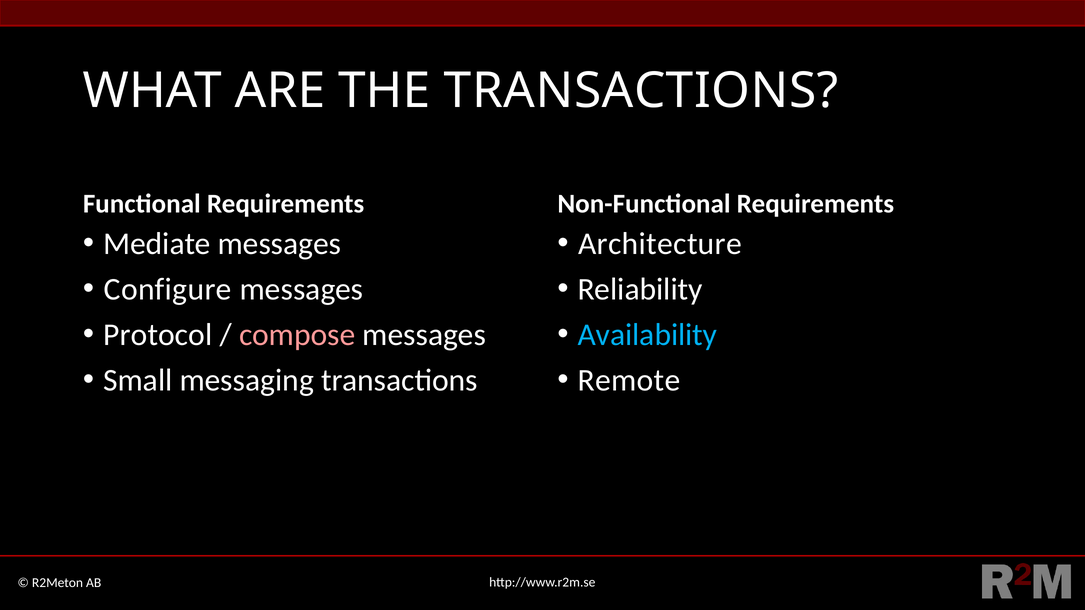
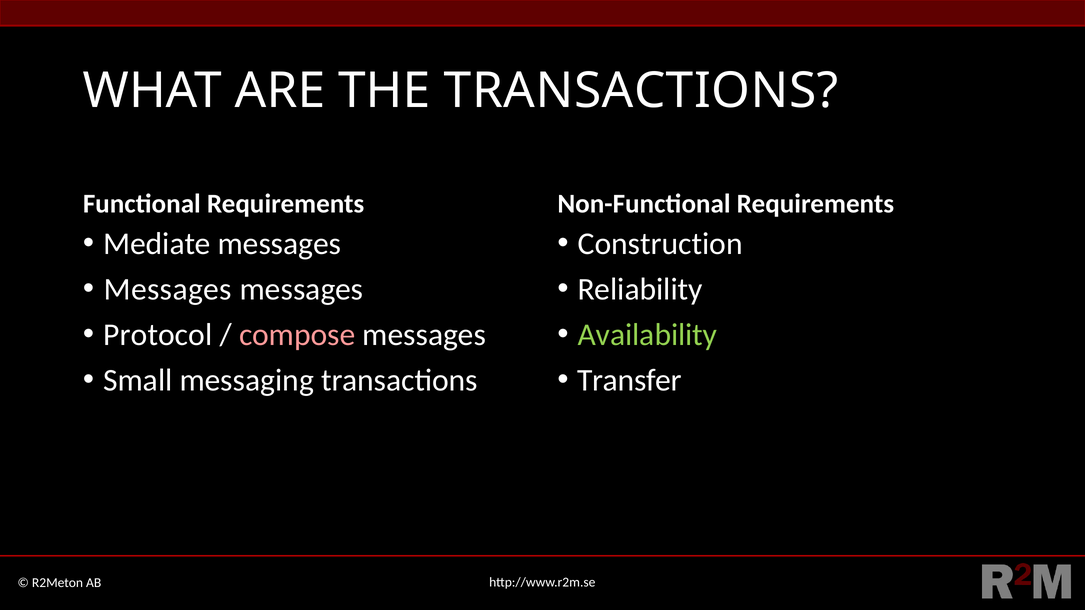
Architecture: Architecture -> Construction
Configure at (168, 289): Configure -> Messages
Availability colour: light blue -> light green
Remote: Remote -> Transfer
